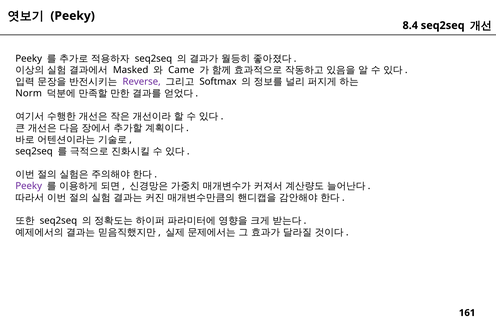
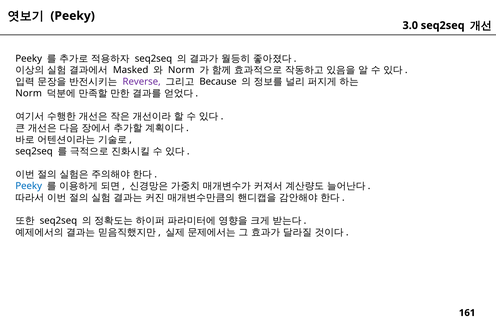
8.4: 8.4 -> 3.0
Came at (181, 70): Came -> Norm
Softmax: Softmax -> Because
Peeky at (29, 186) colour: purple -> blue
